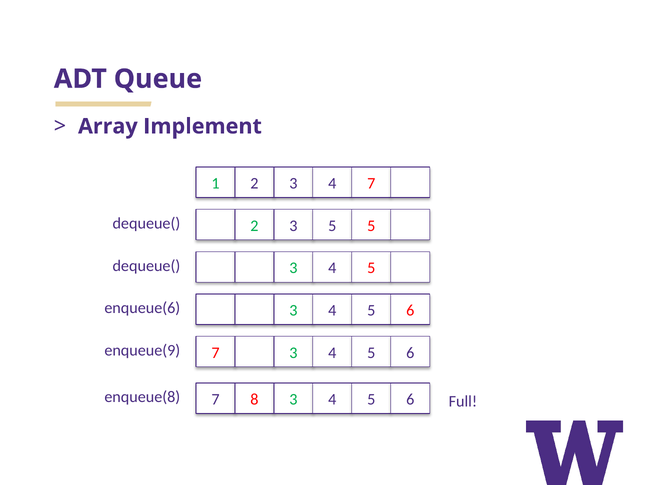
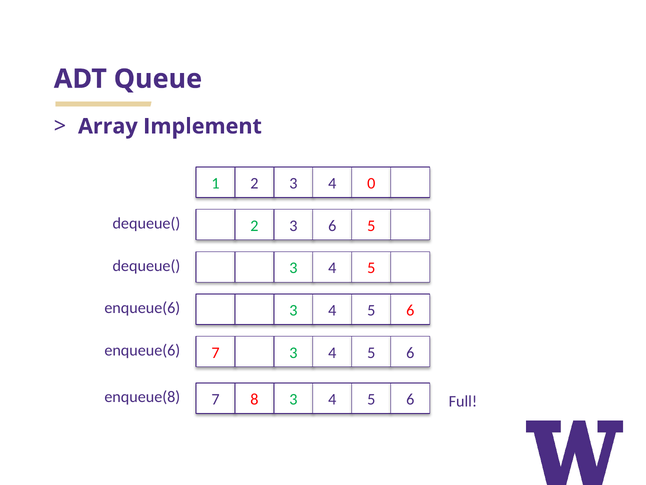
4 7: 7 -> 0
3 5: 5 -> 6
enqueue(9 at (142, 350): enqueue(9 -> enqueue(6
